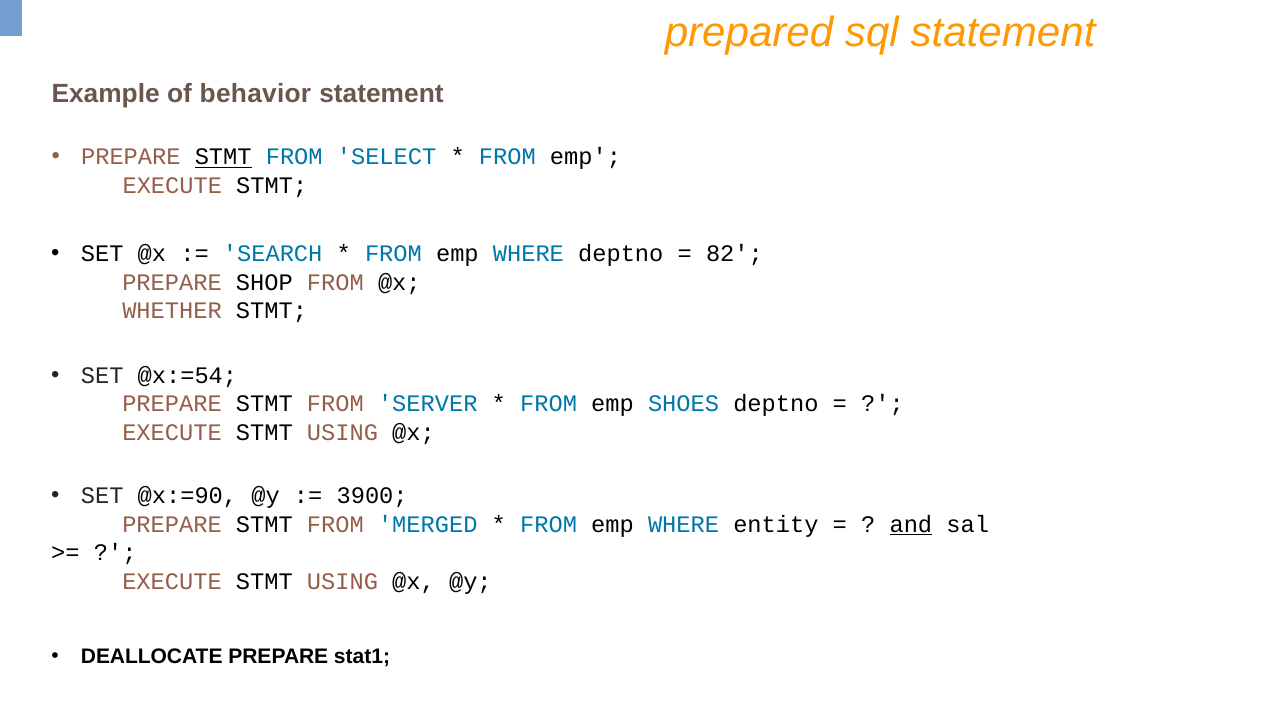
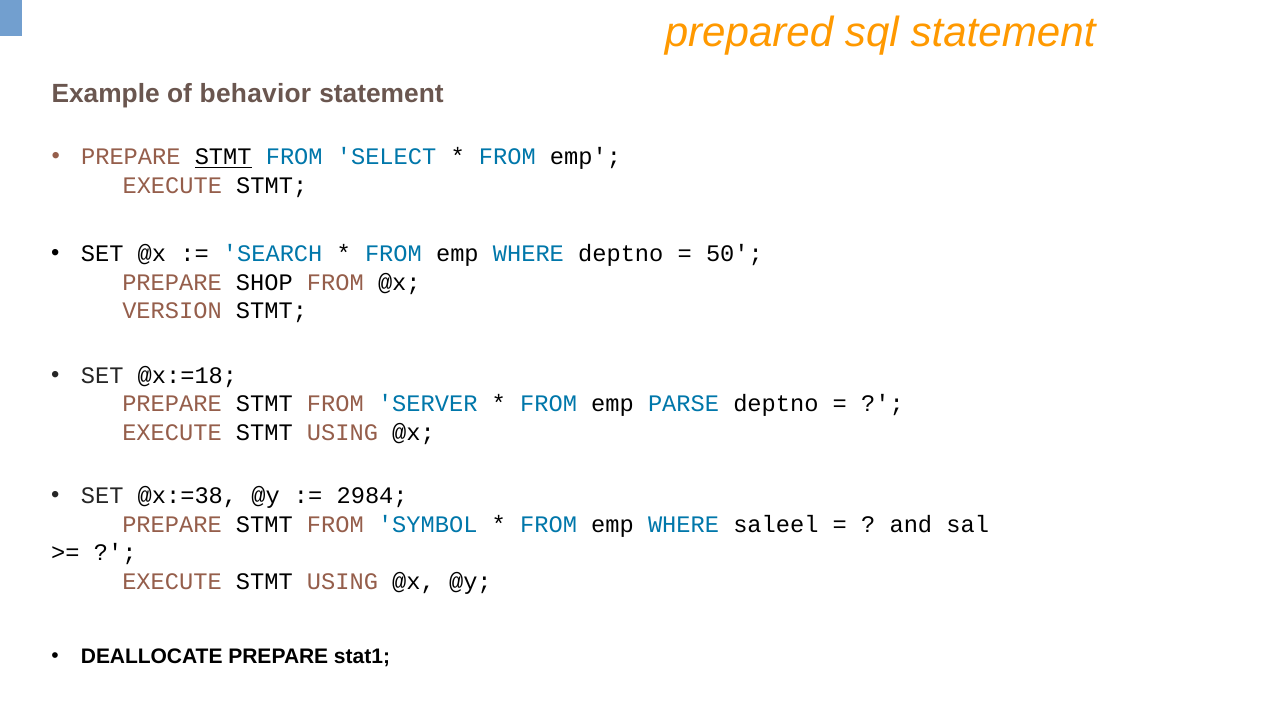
82: 82 -> 50
WHETHER: WHETHER -> VERSION
@x:=54: @x:=54 -> @x:=18
SHOES: SHOES -> PARSE
@x:=90: @x:=90 -> @x:=38
3900: 3900 -> 2984
MERGED: MERGED -> SYMBOL
entity: entity -> saleel
and underline: present -> none
